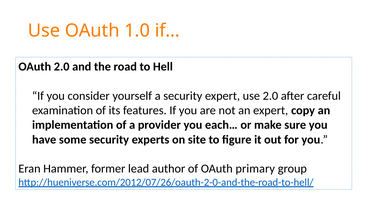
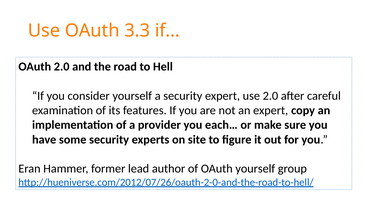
1.0: 1.0 -> 3.3
OAuth primary: primary -> yourself
